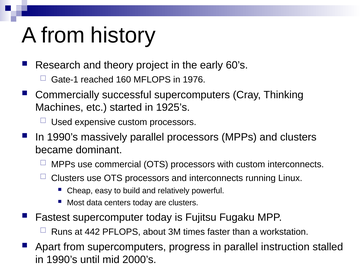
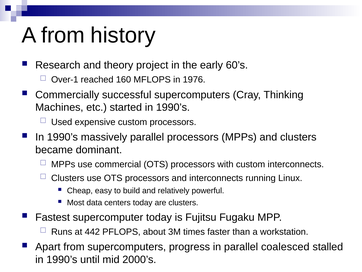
Gate-1: Gate-1 -> Over-1
started in 1925’s: 1925’s -> 1990’s
instruction: instruction -> coalesced
